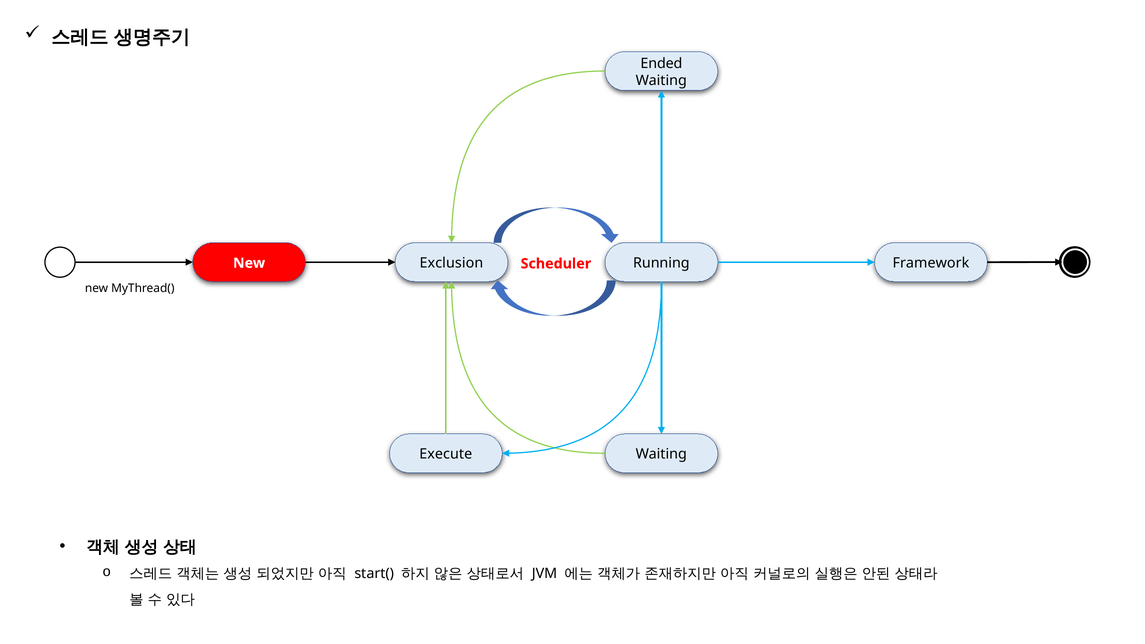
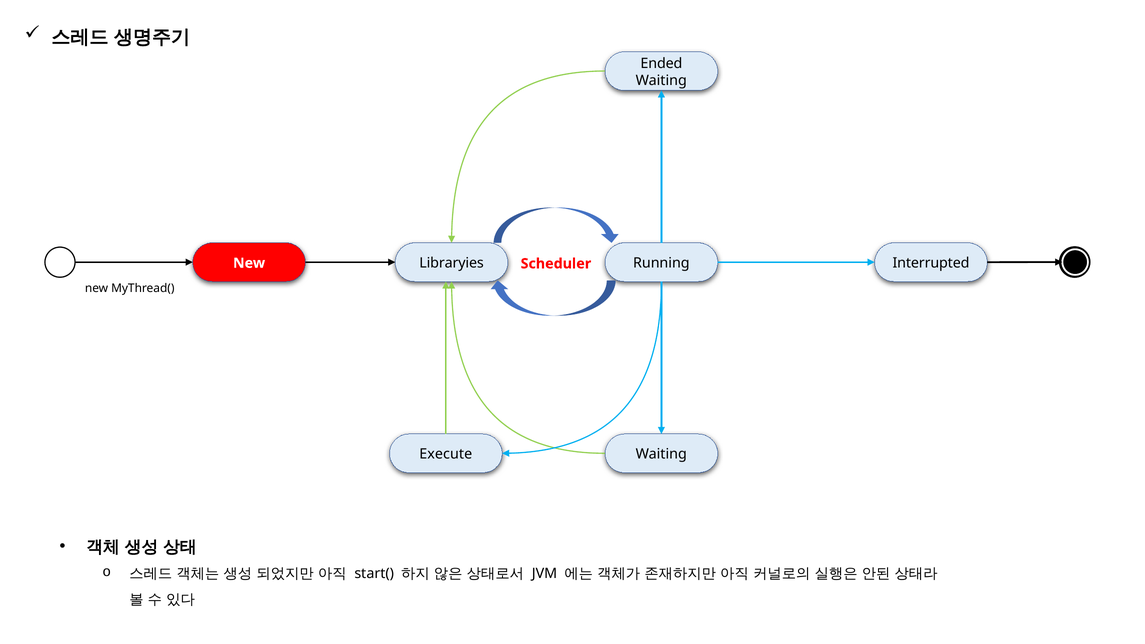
Framework: Framework -> Interrupted
Exclusion: Exclusion -> Libraryies
